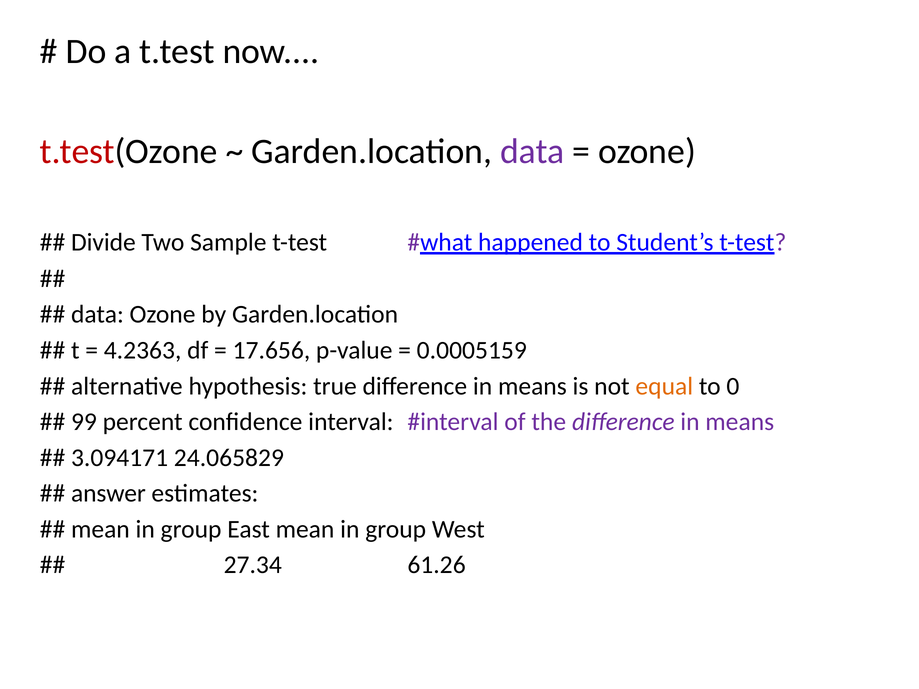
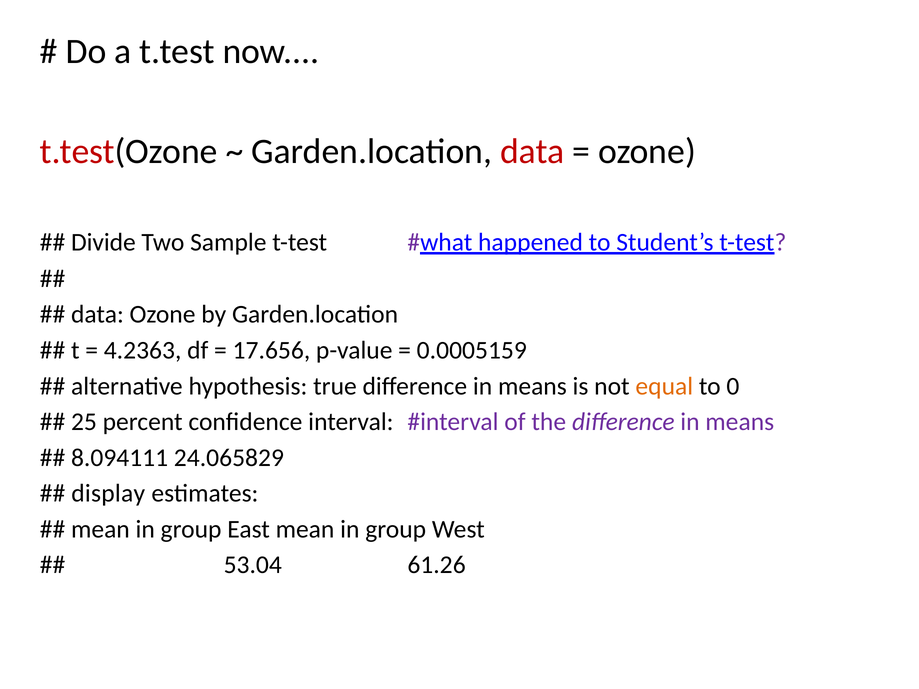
data at (532, 151) colour: purple -> red
99: 99 -> 25
3.094171: 3.094171 -> 8.094111
answer: answer -> display
27.34: 27.34 -> 53.04
